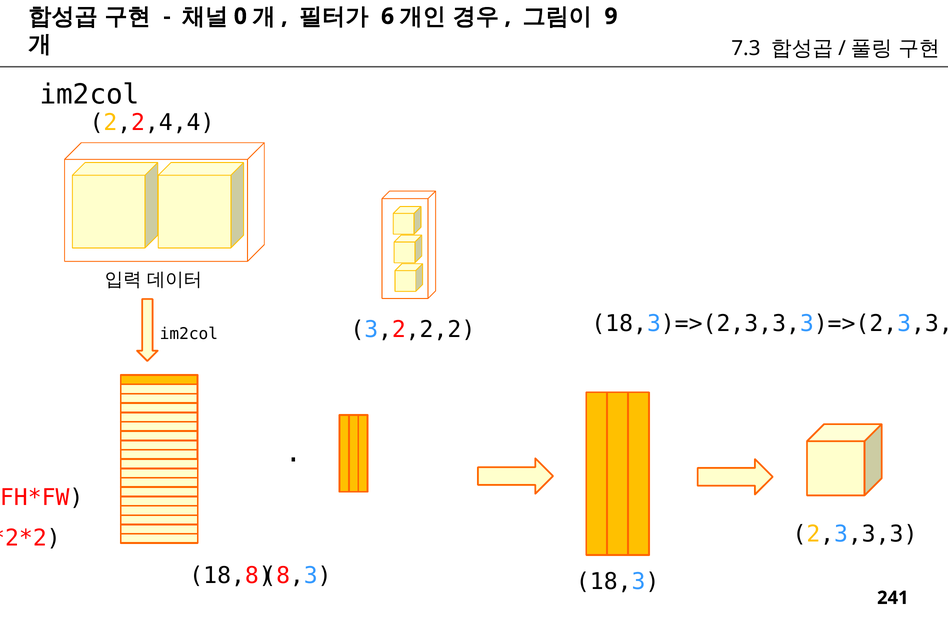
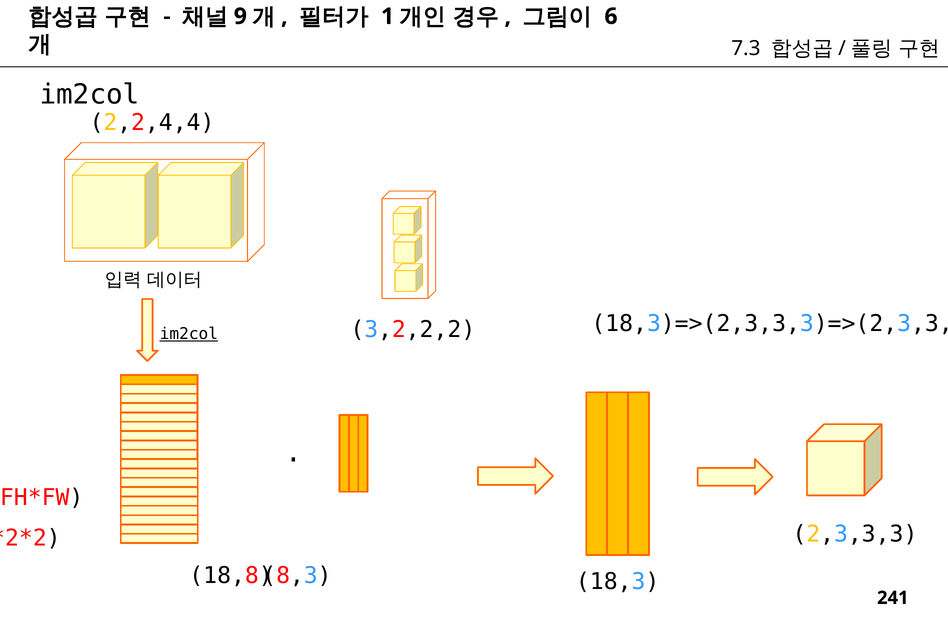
0: 0 -> 9
6: 6 -> 1
9: 9 -> 6
im2col at (189, 334) underline: none -> present
